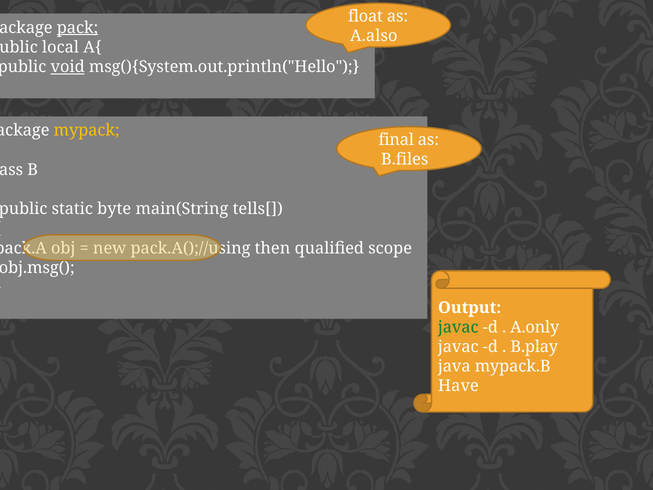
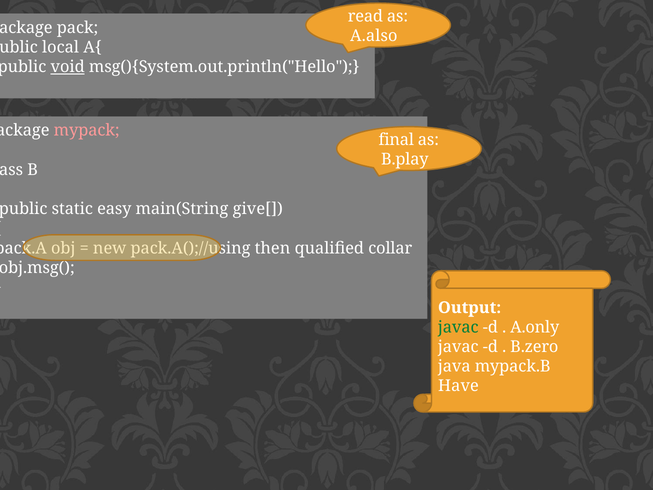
float: float -> read
pack underline: present -> none
mypack colour: yellow -> pink
B.files: B.files -> B.play
byte: byte -> easy
tells[: tells[ -> give[
scope: scope -> collar
B.play: B.play -> B.zero
